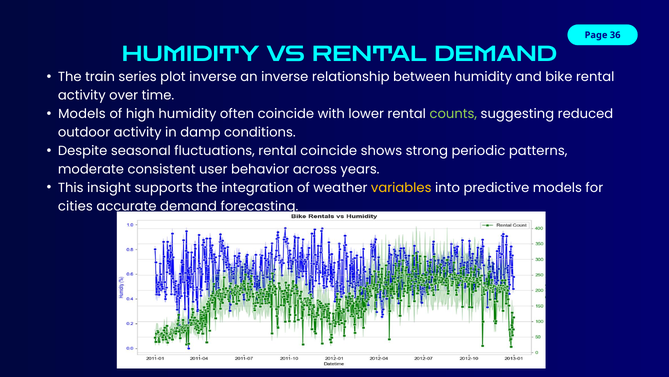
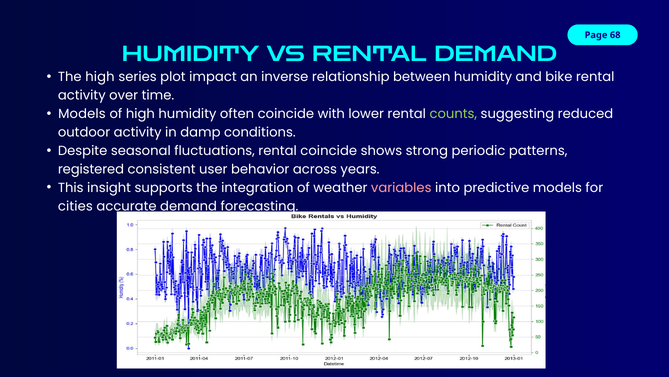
36: 36 -> 68
The train: train -> high
plot inverse: inverse -> impact
moderate: moderate -> registered
variables colour: yellow -> pink
